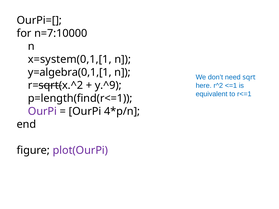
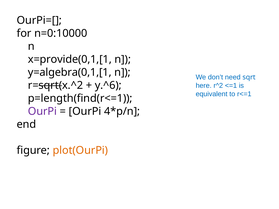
n=7:10000: n=7:10000 -> n=0:10000
x=system(0,1,[1: x=system(0,1,[1 -> x=provide(0,1,[1
y.^9: y.^9 -> y.^6
plot(OurPi colour: purple -> orange
